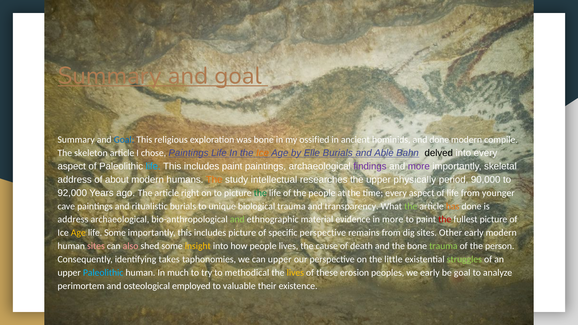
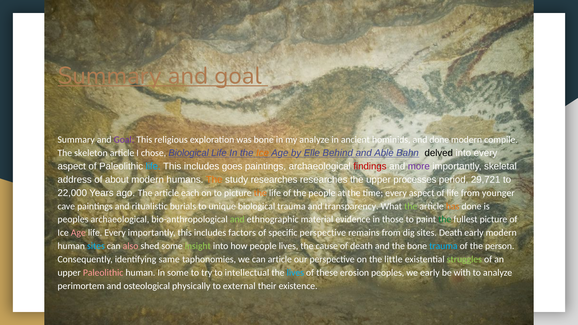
Goal at (124, 140) colour: blue -> purple
my ossified: ossified -> analyze
chose Paintings: Paintings -> Biological
Elle Burials: Burials -> Behind
includes paint: paint -> goes
findings colour: purple -> red
study intellectual: intellectual -> researches
physically: physically -> processes
90,000: 90,000 -> 29,721
92,000: 92,000 -> 22,000
right: right -> each
the at (260, 193) colour: green -> orange
address at (73, 220): address -> peoples
in more: more -> those
the at (445, 220) colour: red -> green
Age at (78, 233) colour: yellow -> pink
life Some: Some -> Every
includes picture: picture -> factors
sites Other: Other -> Death
sites at (96, 246) colour: pink -> light blue
insight colour: yellow -> light green
trauma at (443, 246) colour: light green -> light blue
takes: takes -> same
can upper: upper -> article
Paleolithic at (103, 273) colour: light blue -> pink
In much: much -> some
methodical: methodical -> intellectual
lives at (295, 273) colour: yellow -> light blue
be goal: goal -> with
employed: employed -> physically
valuable: valuable -> external
